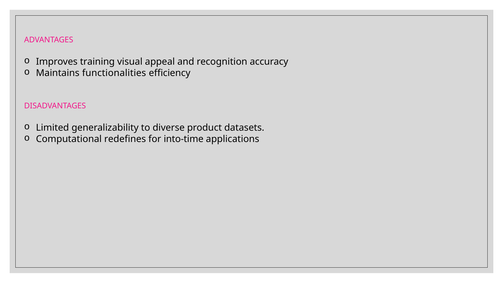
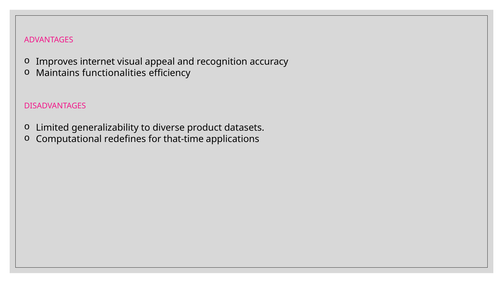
training: training -> internet
into-time: into-time -> that-time
